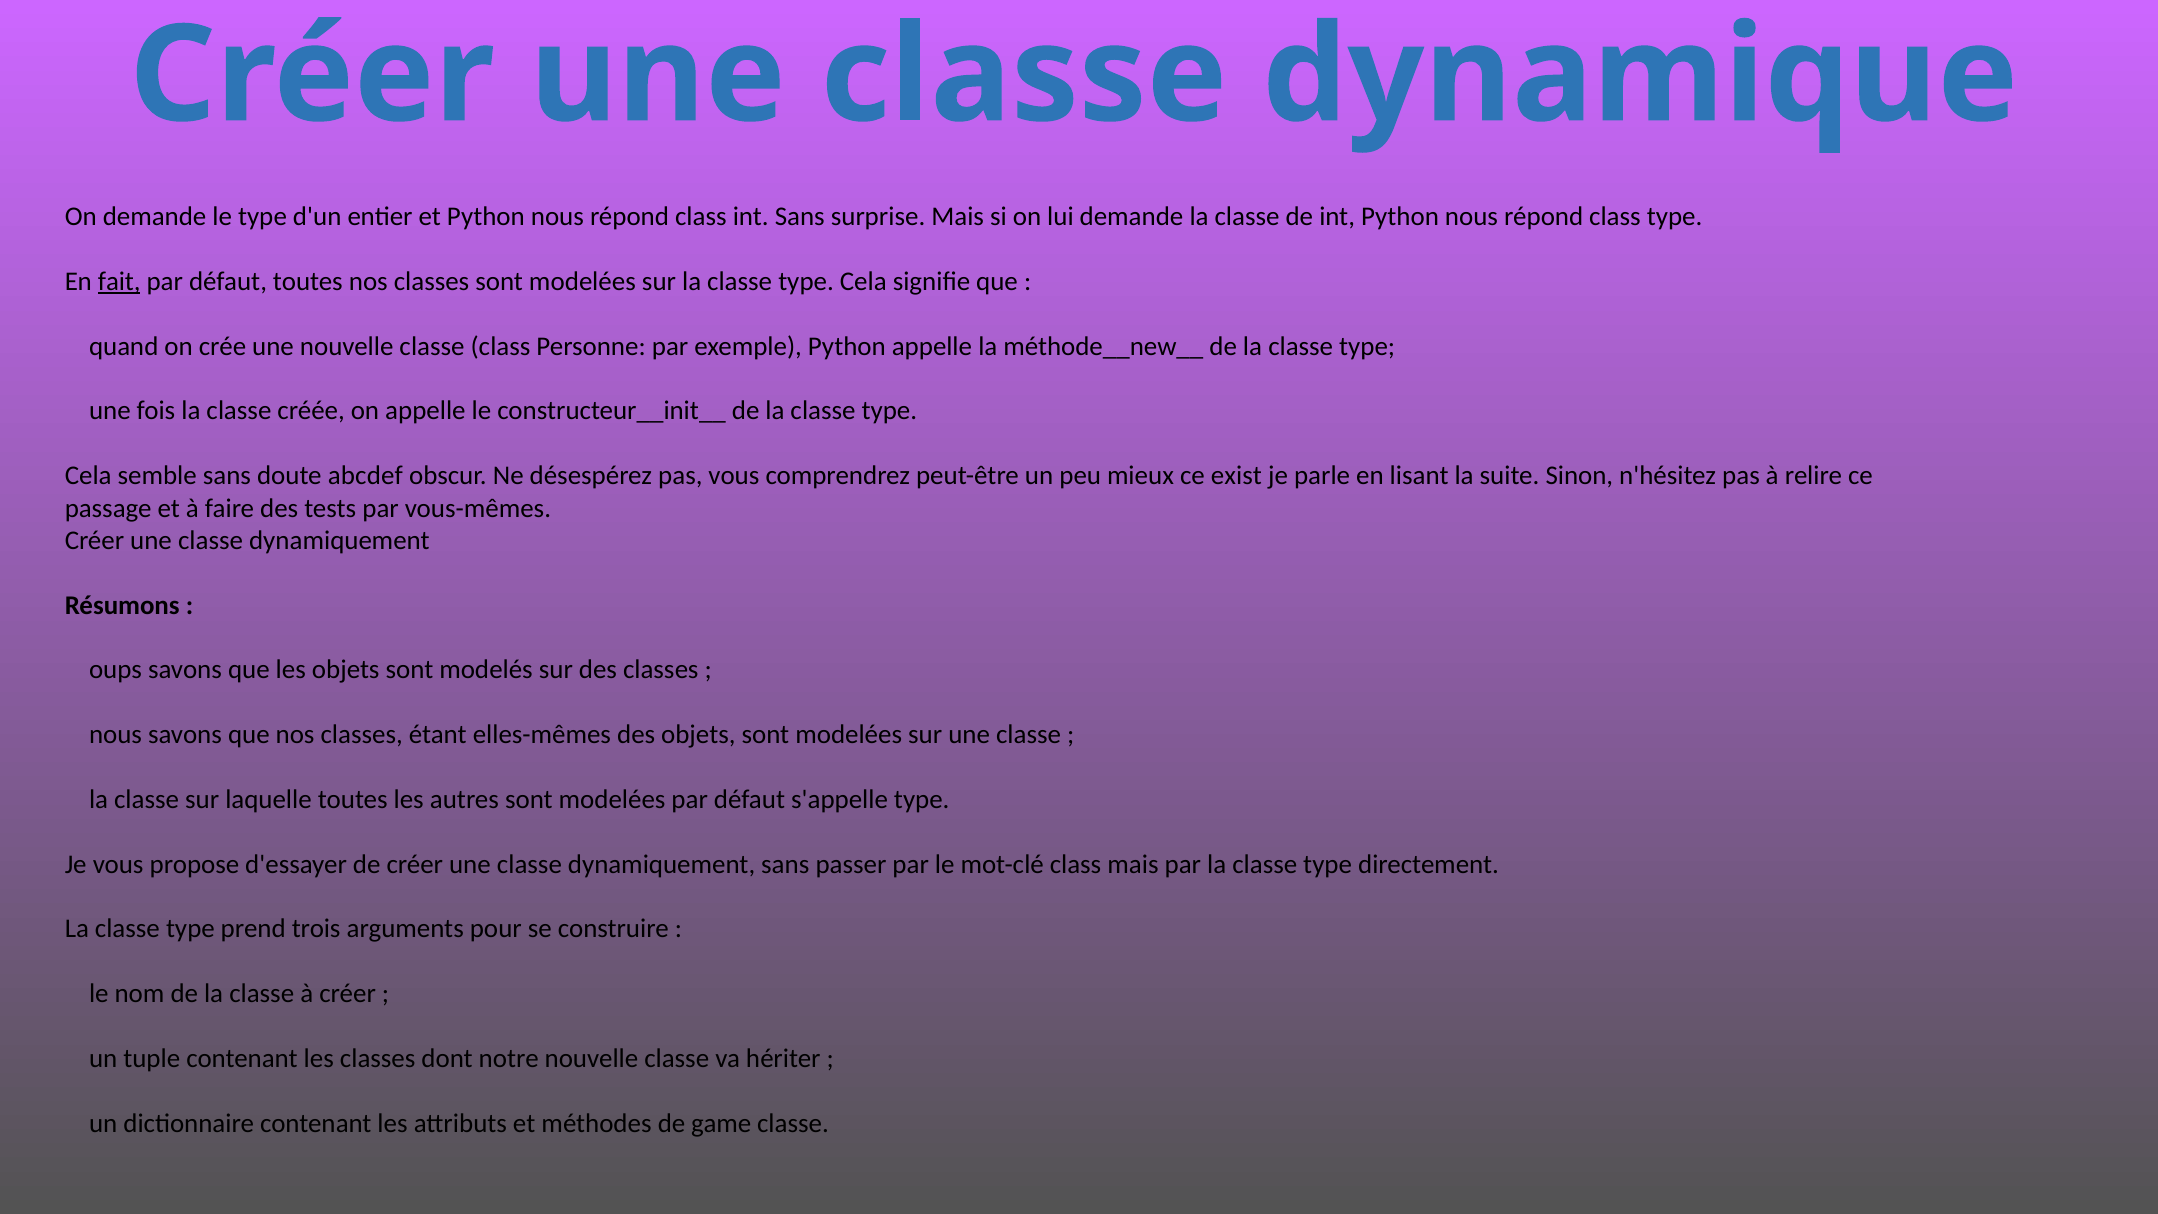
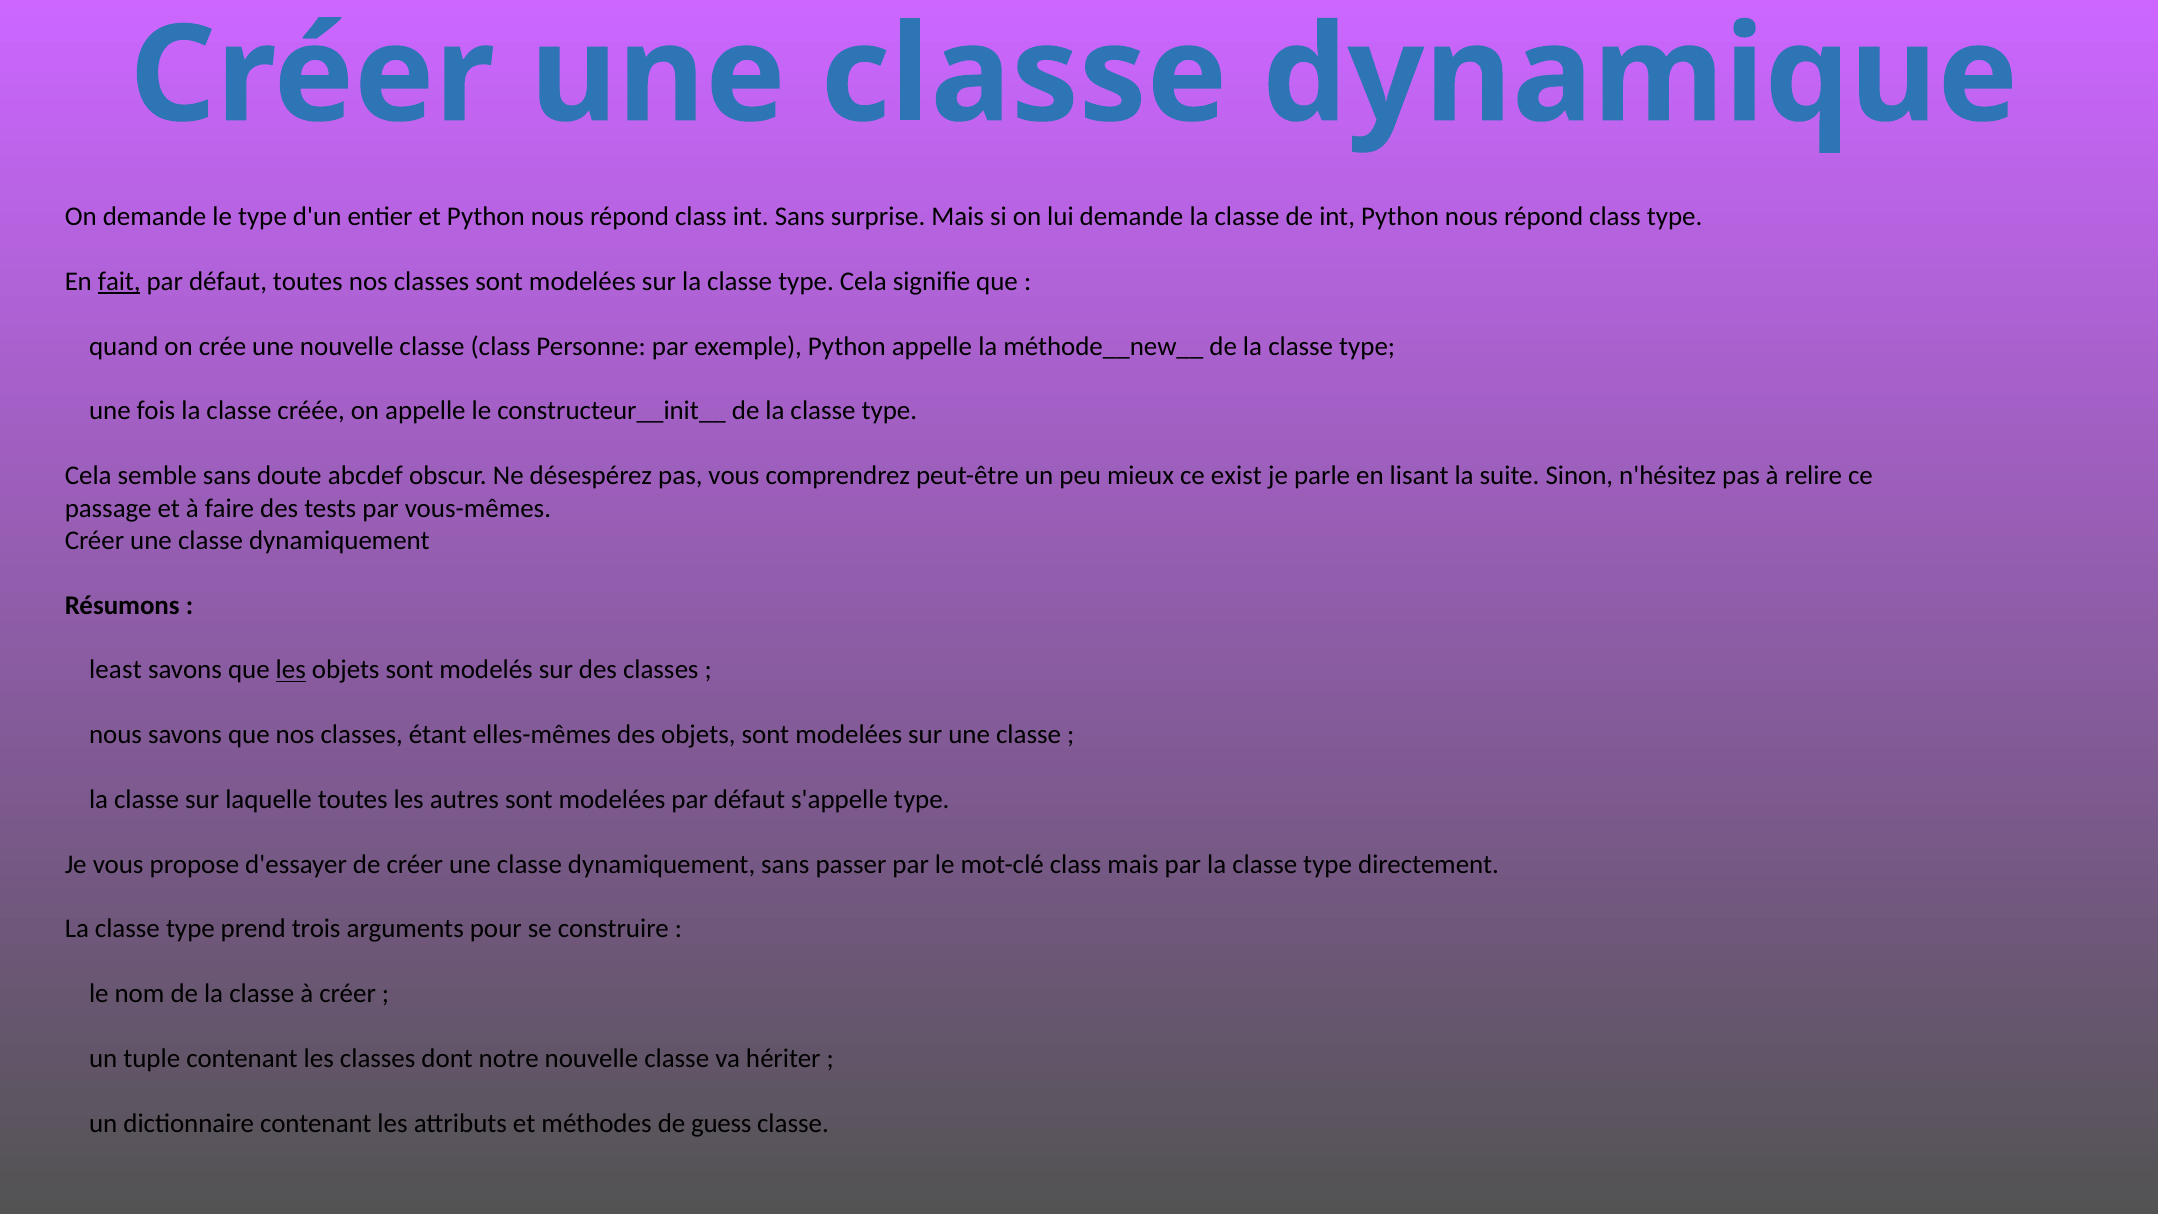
oups: oups -> least
les at (291, 670) underline: none -> present
game: game -> guess
